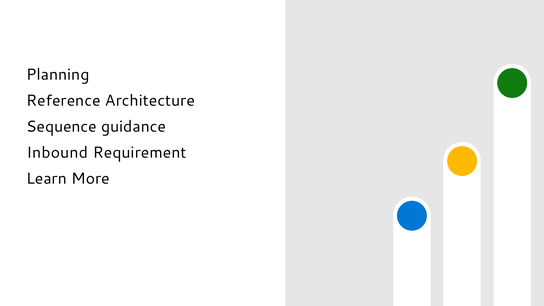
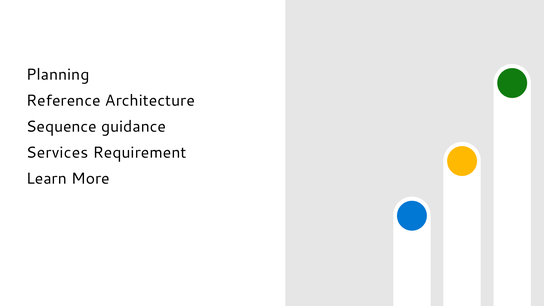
Inbound: Inbound -> Services
